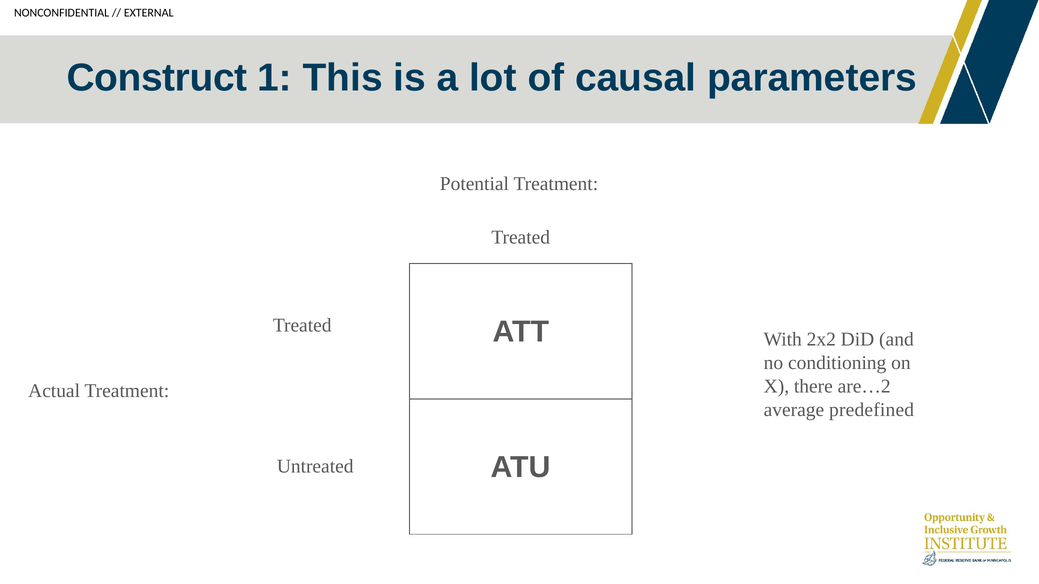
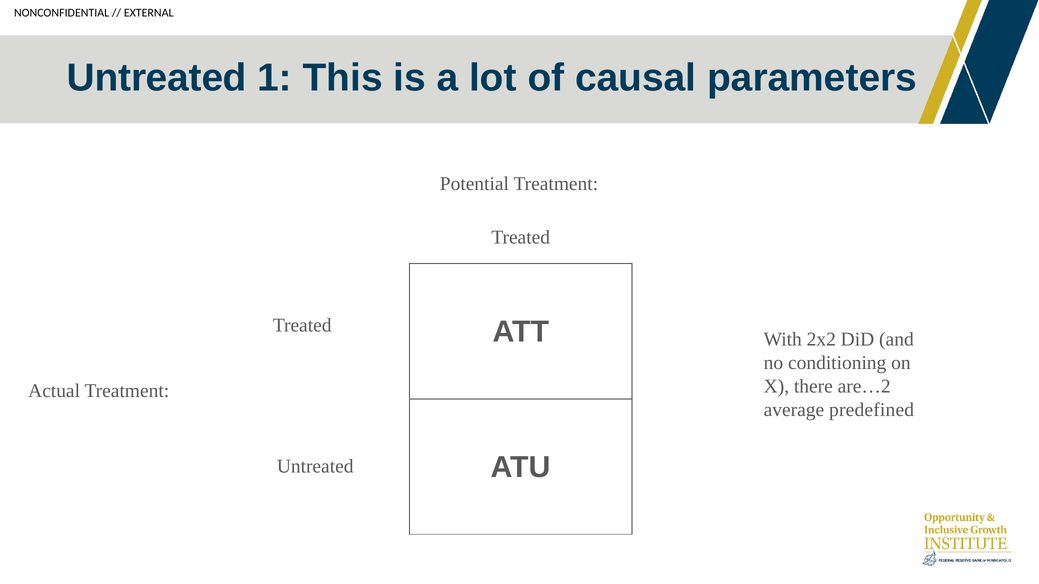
Construct at (157, 78): Construct -> Untreated
